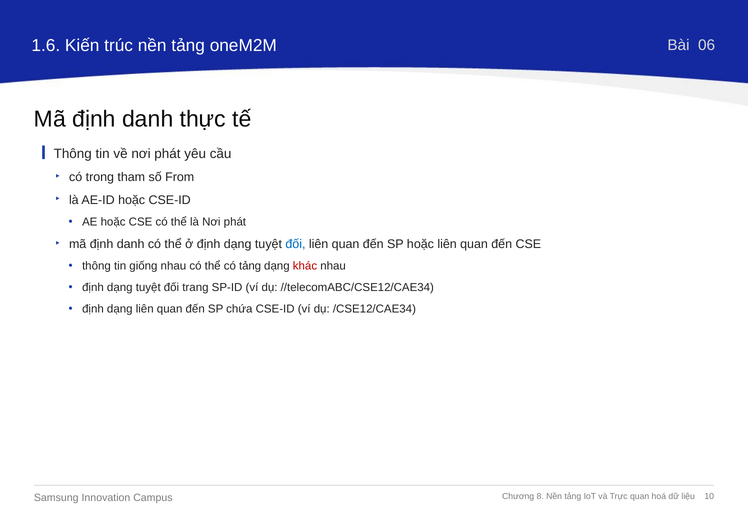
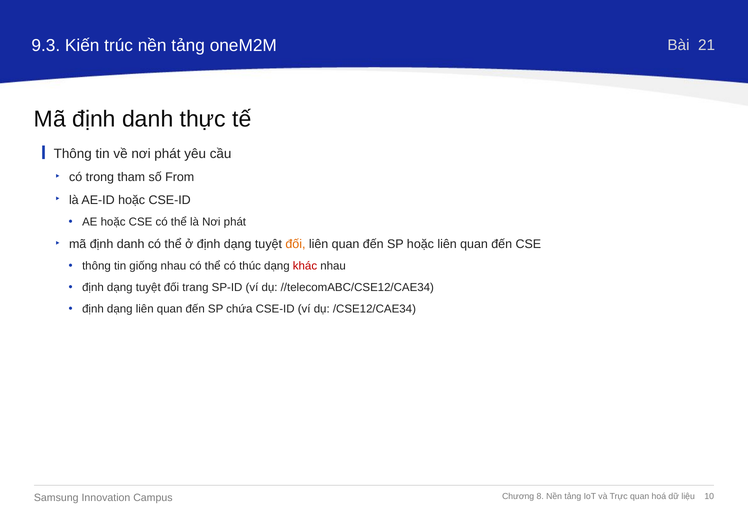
1.6: 1.6 -> 9.3
06: 06 -> 21
đối at (295, 244) colour: blue -> orange
có tảng: tảng -> thúc
